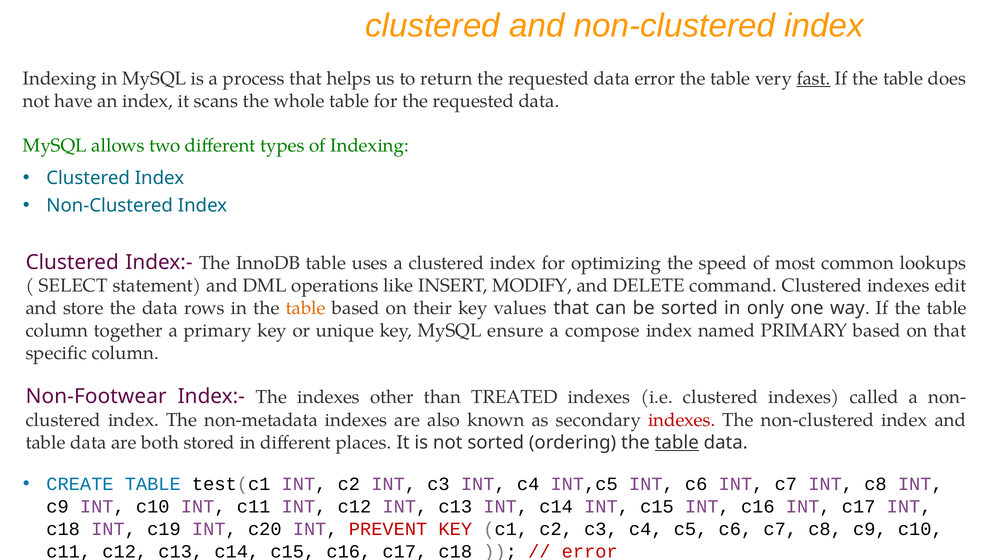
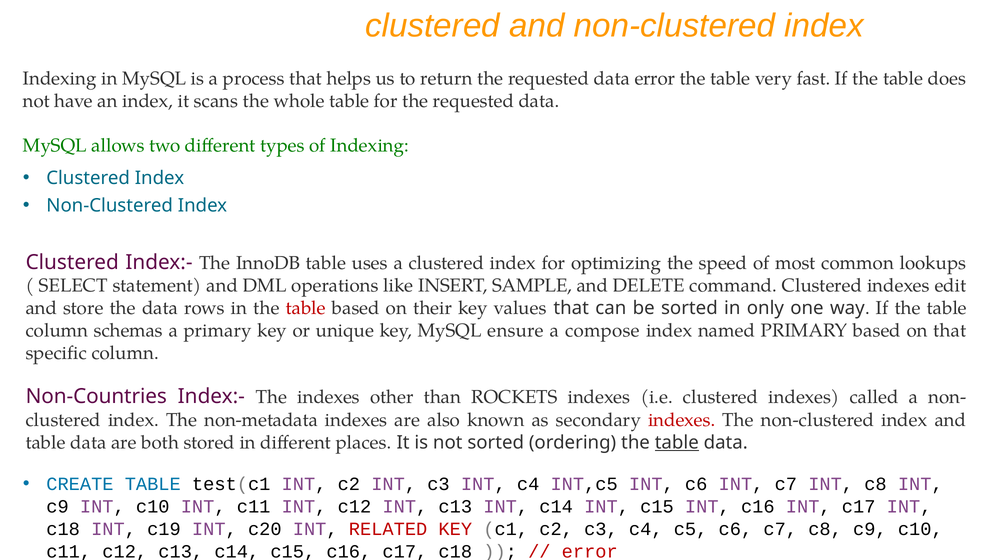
fast underline: present -> none
MODIFY: MODIFY -> SAMPLE
table at (306, 308) colour: orange -> red
together: together -> schemas
Non-Footwear: Non-Footwear -> Non-Countries
TREATED: TREATED -> ROCKETS
PREVENT: PREVENT -> RELATED
